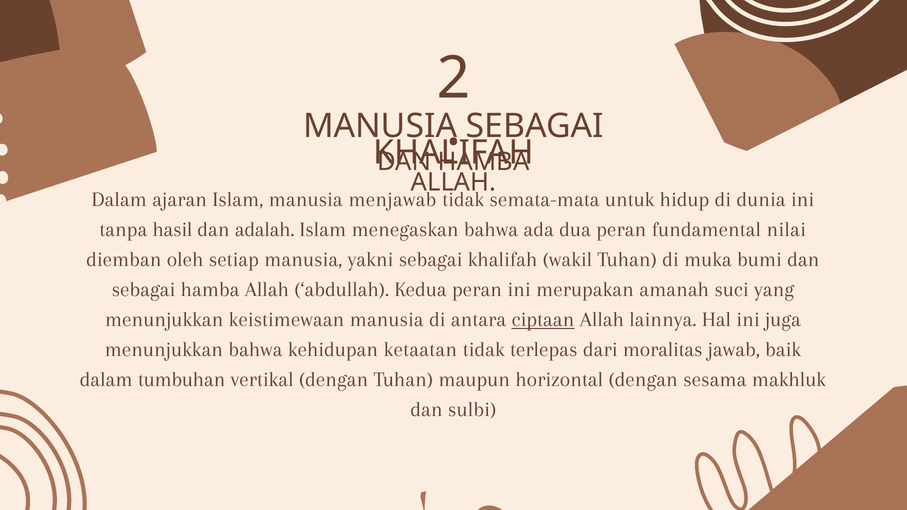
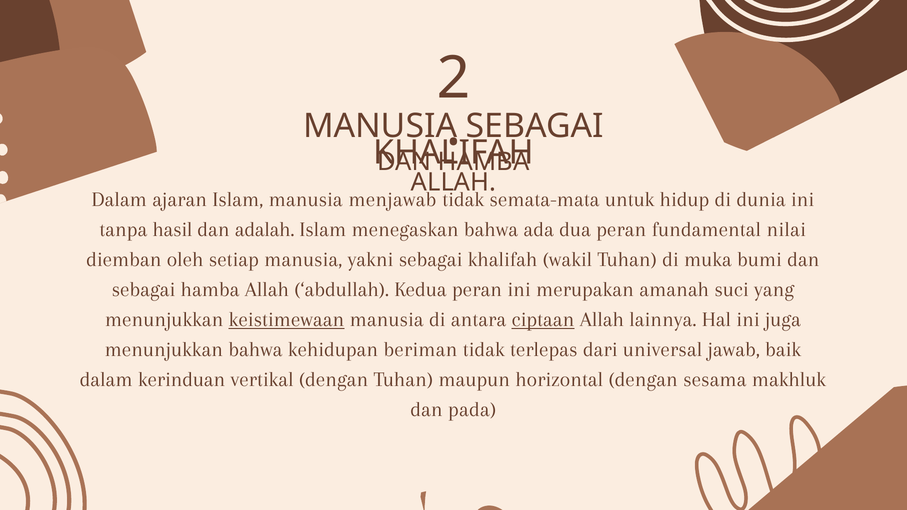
keistimewaan underline: none -> present
ketaatan: ketaatan -> beriman
moralitas: moralitas -> universal
tumbuhan: tumbuhan -> kerinduan
sulbi: sulbi -> pada
